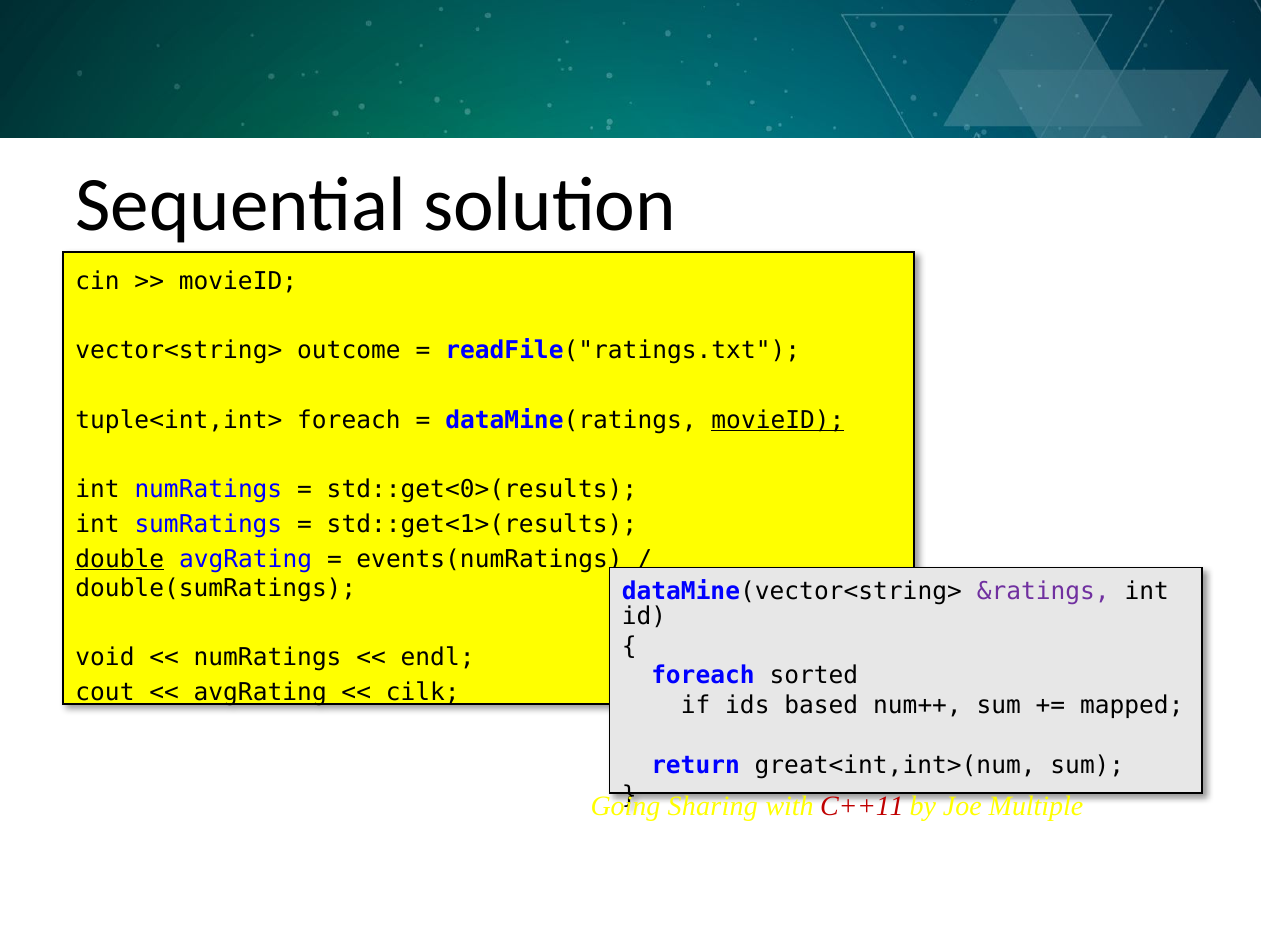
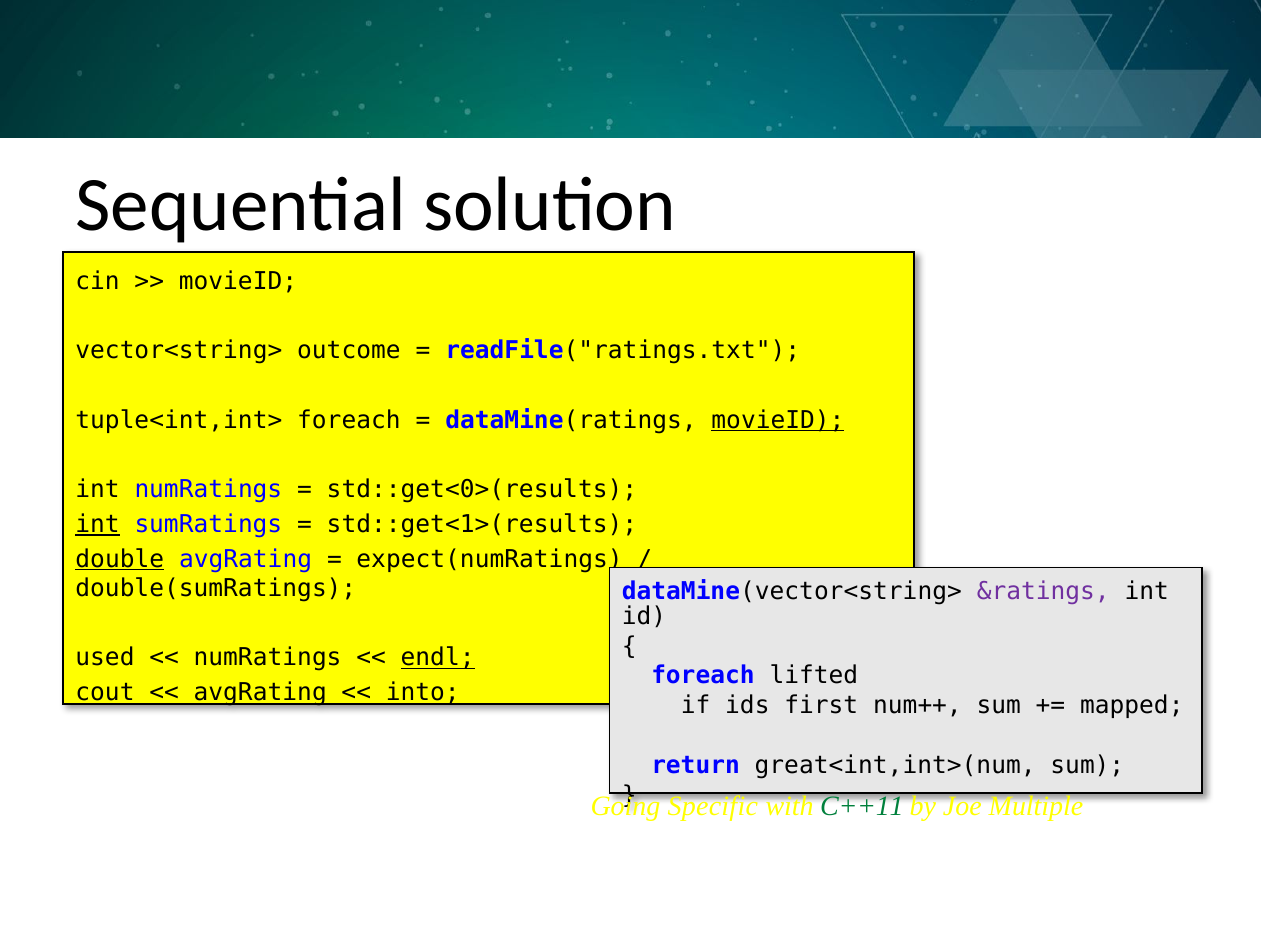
int at (98, 524) underline: none -> present
events(numRatings: events(numRatings -> expect(numRatings
void: void -> used
endl underline: none -> present
sorted: sorted -> lifted
cilk: cilk -> into
based: based -> first
Sharing: Sharing -> Specific
C++11 colour: red -> green
